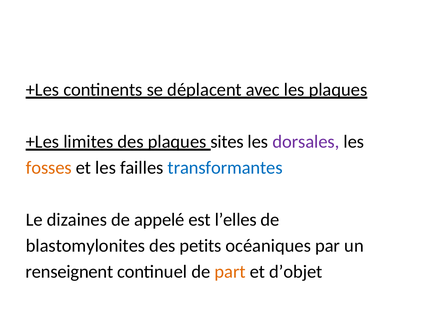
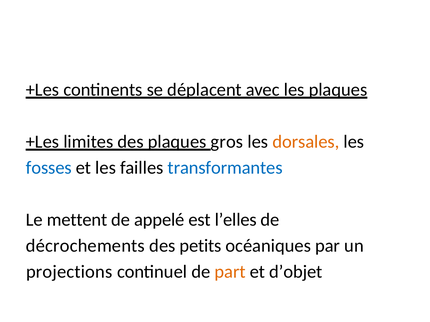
sites: sites -> gros
dorsales colour: purple -> orange
fosses colour: orange -> blue
dizaines: dizaines -> mettent
blastomylonites: blastomylonites -> décrochements
renseignent: renseignent -> projections
